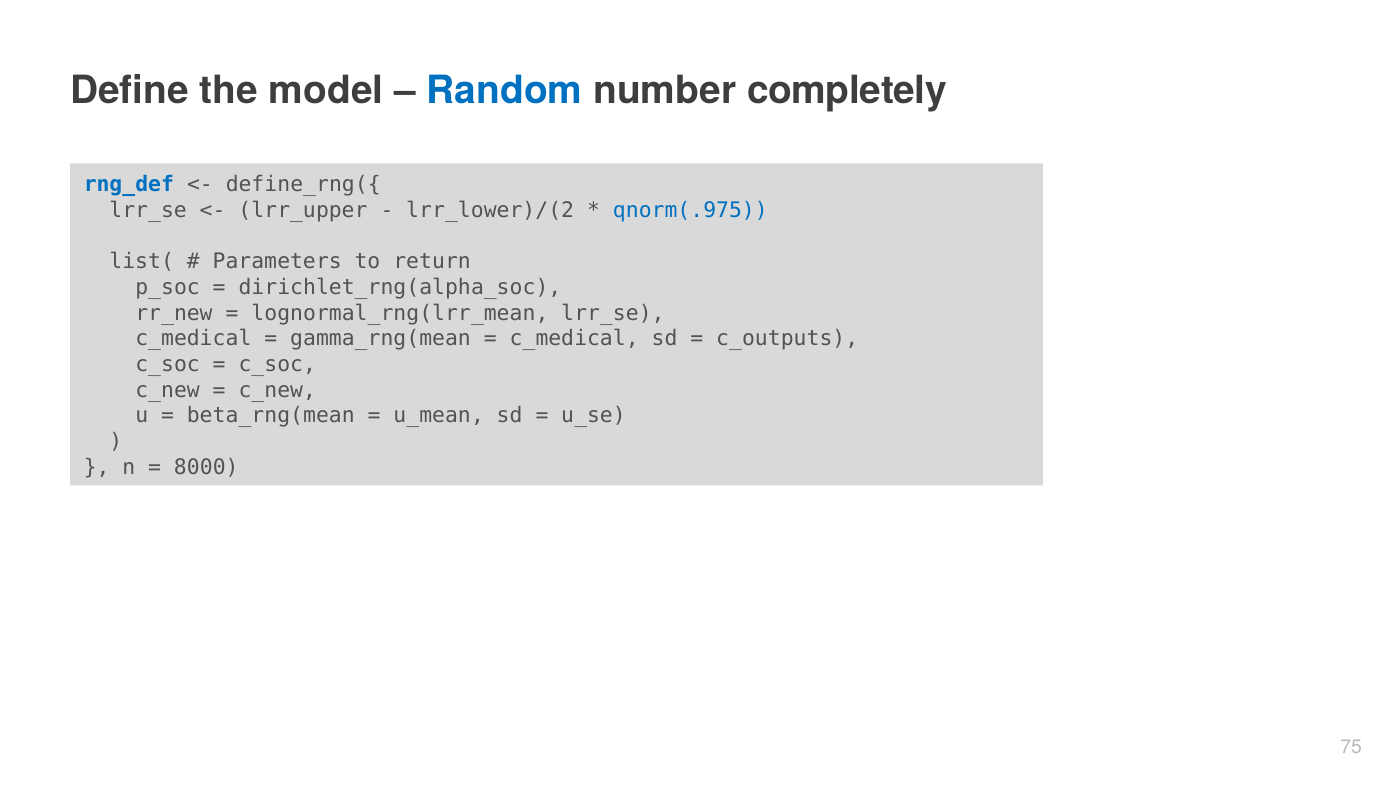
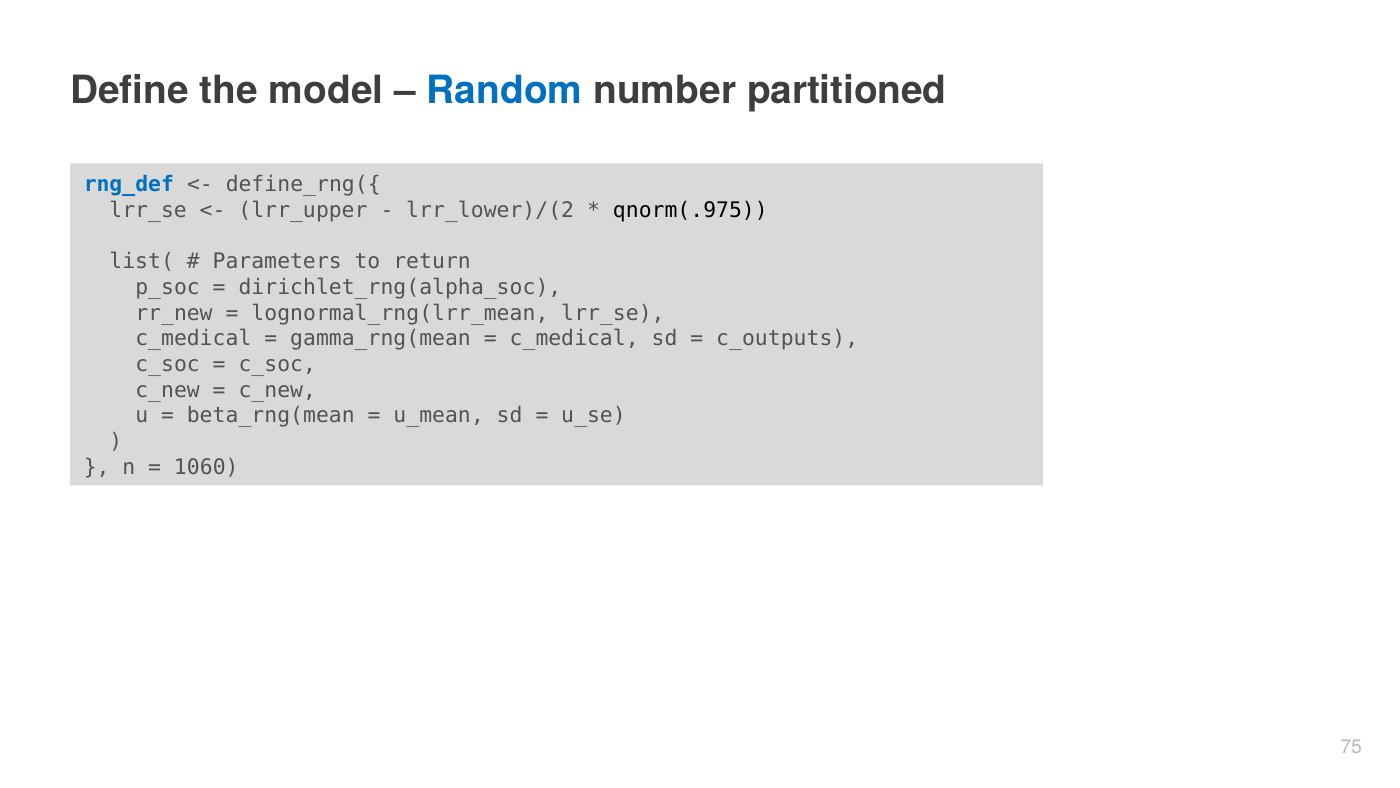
completely: completely -> partitioned
qnorm(.975 colour: blue -> black
8000: 8000 -> 1060
